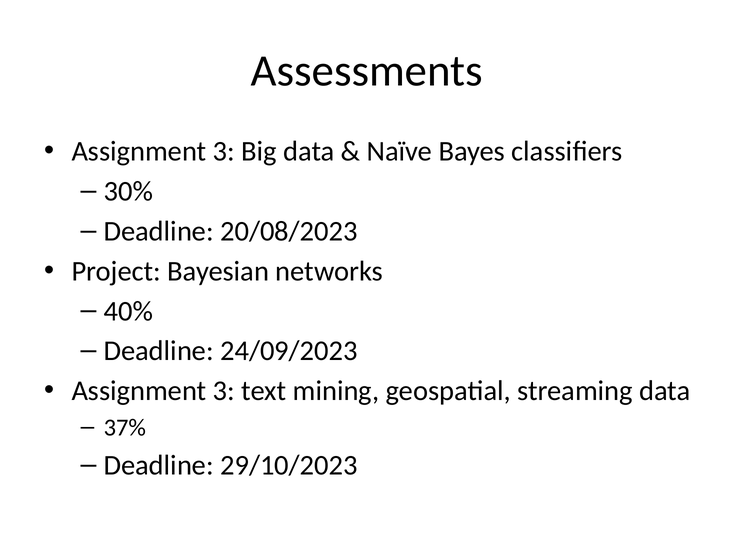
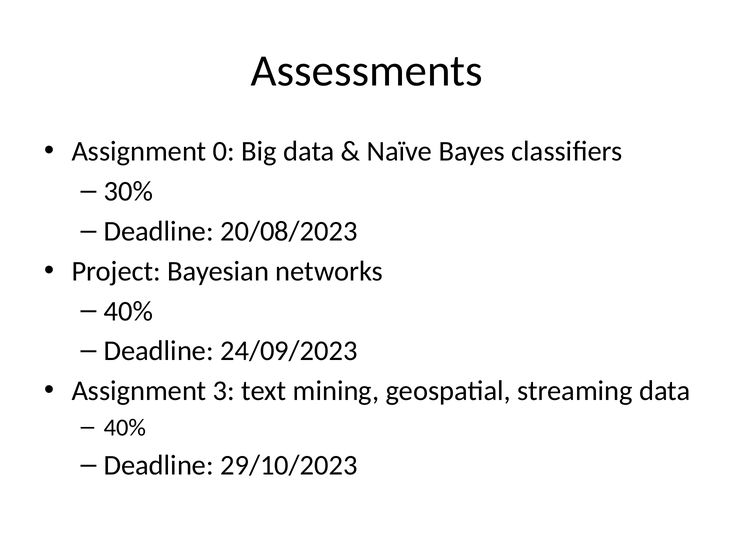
3 at (224, 151): 3 -> 0
37% at (125, 427): 37% -> 40%
